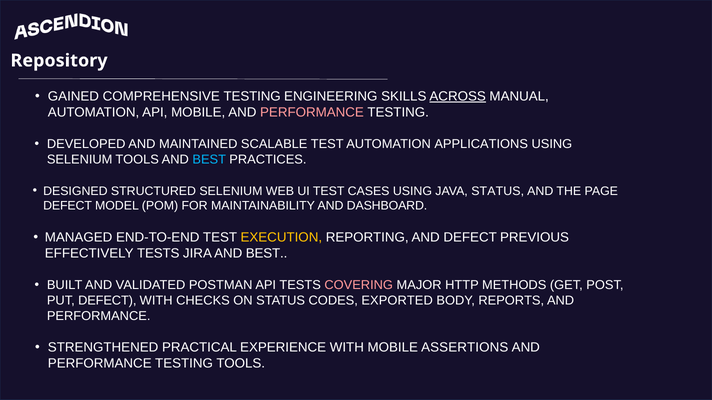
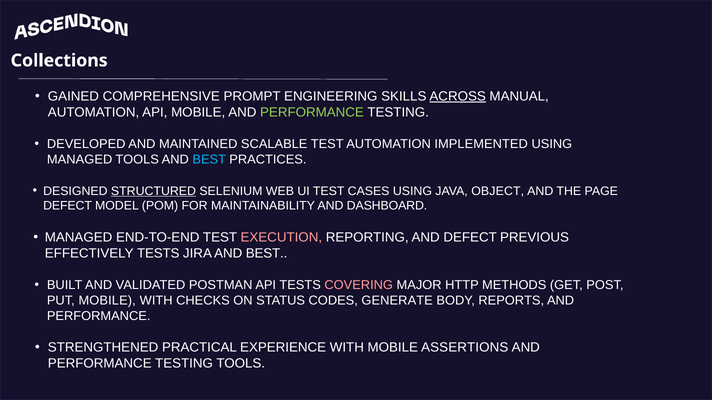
Repository: Repository -> Collections
COMPREHENSIVE TESTING: TESTING -> PROMPT
PERFORMANCE at (312, 112) colour: pink -> light green
APPLICATIONS: APPLICATIONS -> IMPLEMENTED
SELENIUM at (80, 160): SELENIUM -> MANAGED
STRUCTURED underline: none -> present
JAVA STATUS: STATUS -> OBJECT
EXECUTION colour: yellow -> pink
PUT DEFECT: DEFECT -> MOBILE
EXPORTED: EXPORTED -> GENERATE
